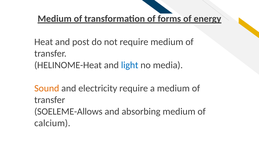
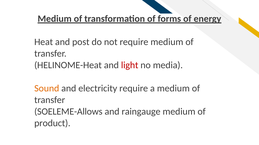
light colour: blue -> red
absorbing: absorbing -> raingauge
calcium: calcium -> product
